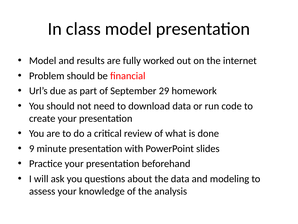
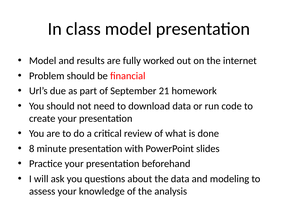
29: 29 -> 21
9: 9 -> 8
